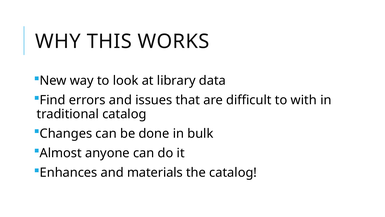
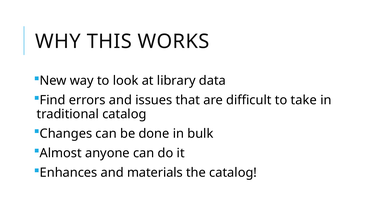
with: with -> take
